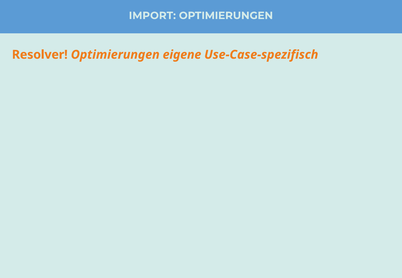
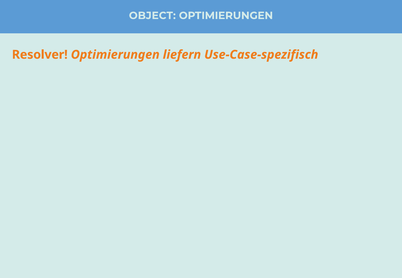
IMPORT: IMPORT -> OBJECT
eigene: eigene -> liefern
